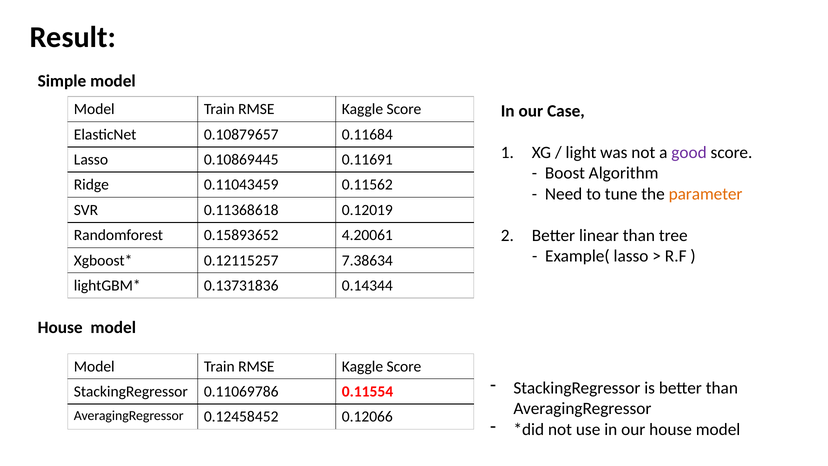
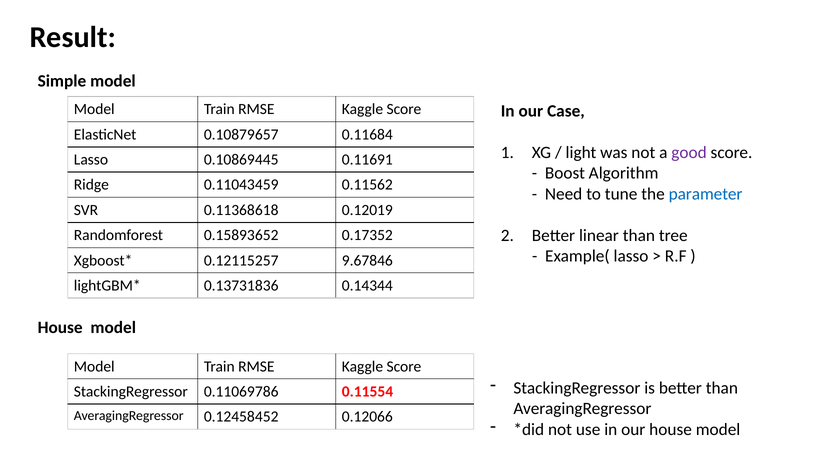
parameter colour: orange -> blue
4.20061: 4.20061 -> 0.17352
7.38634: 7.38634 -> 9.67846
